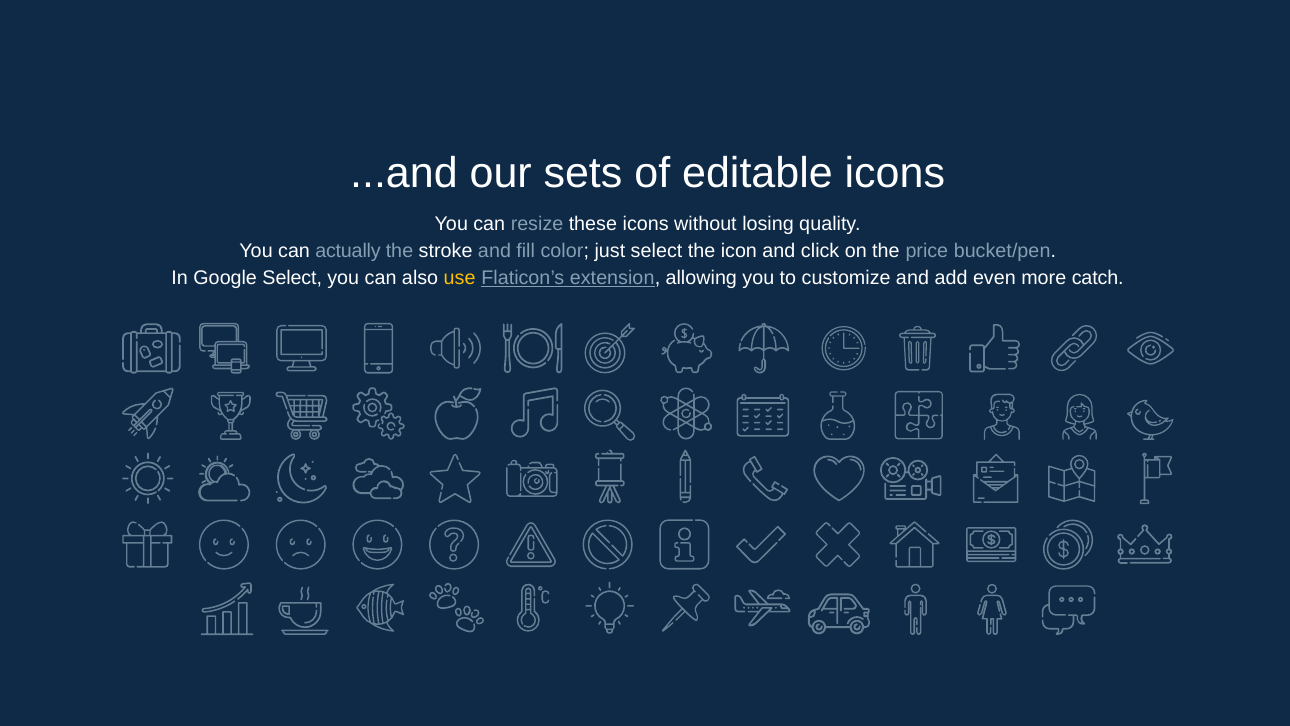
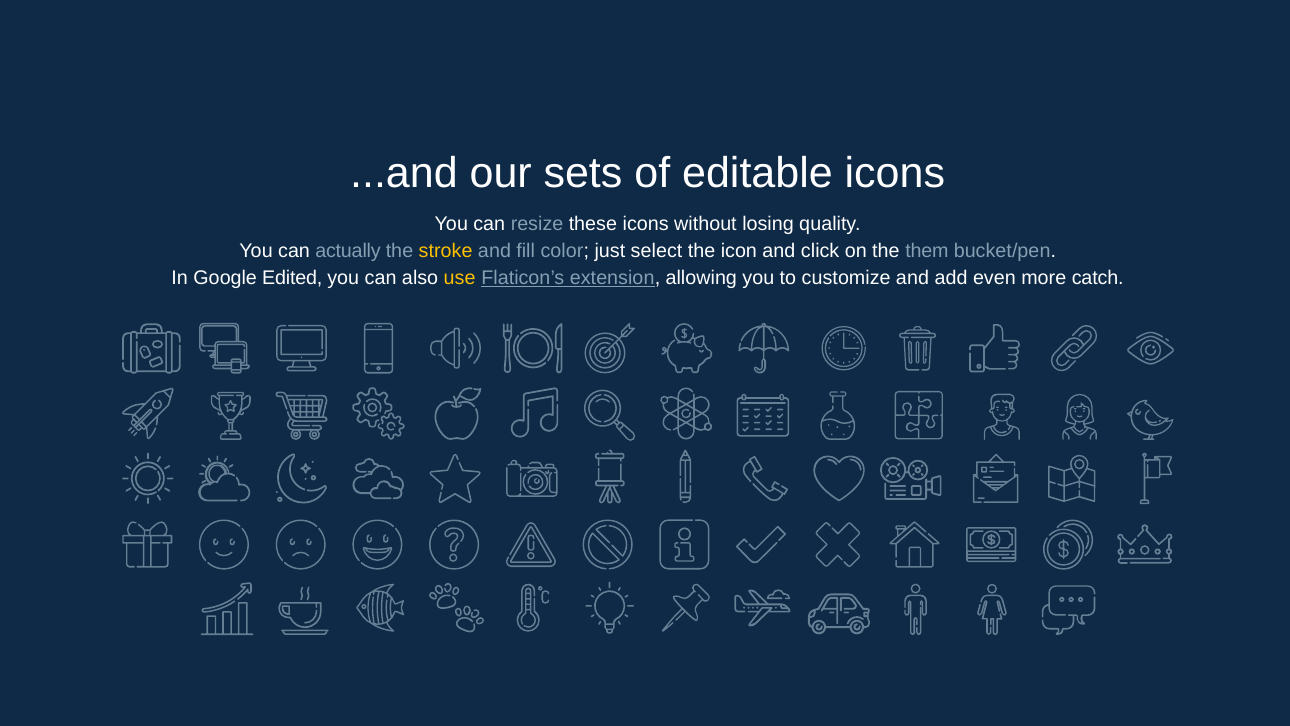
stroke colour: white -> yellow
price: price -> them
Google Select: Select -> Edited
